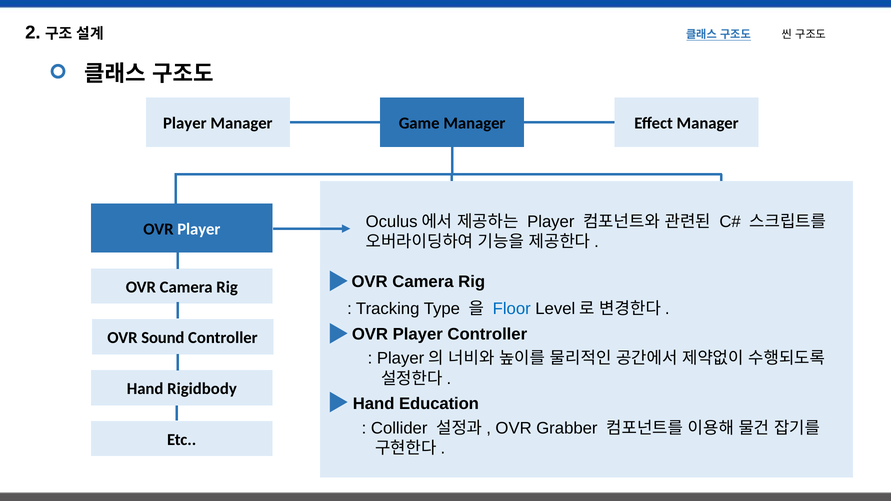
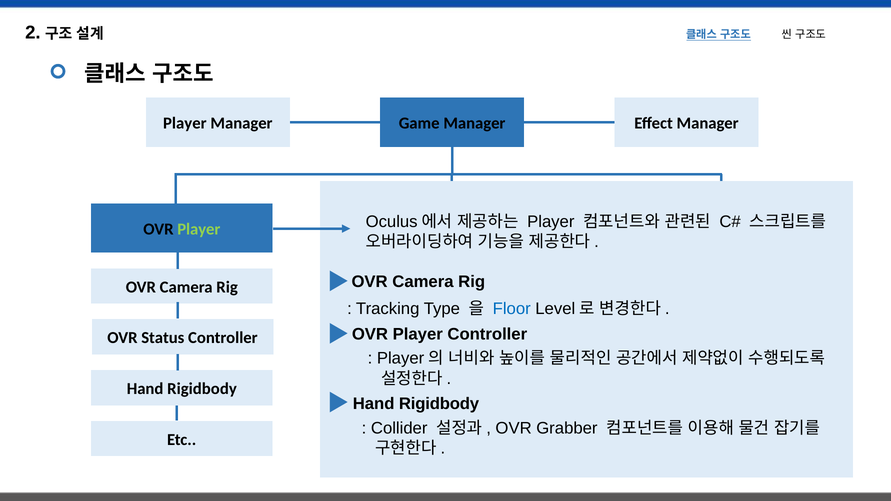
Player at (199, 229) colour: white -> light green
OVR Sound: Sound -> Status
Education at (439, 404): Education -> Rigidbody
